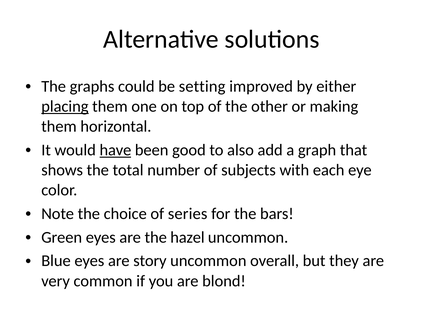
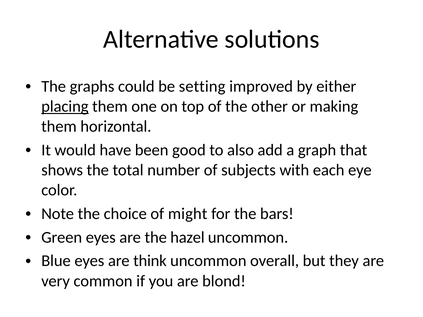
have underline: present -> none
series: series -> might
story: story -> think
